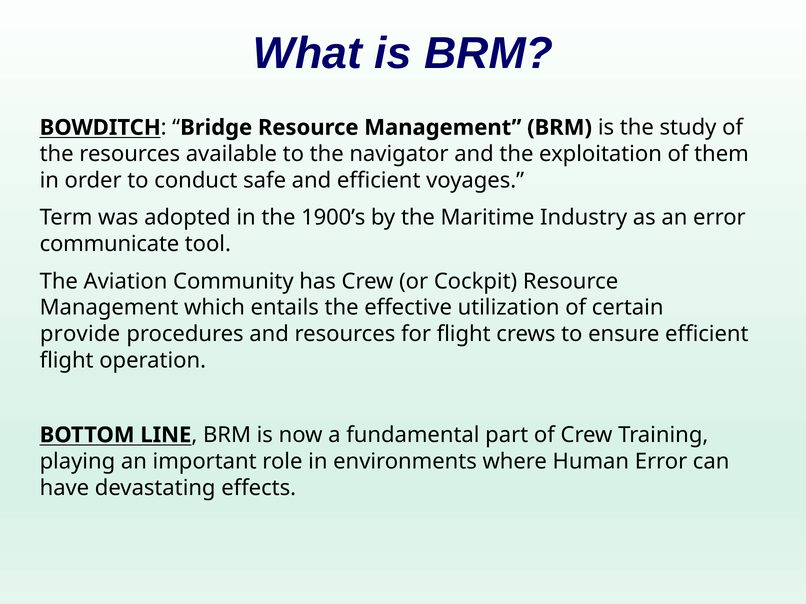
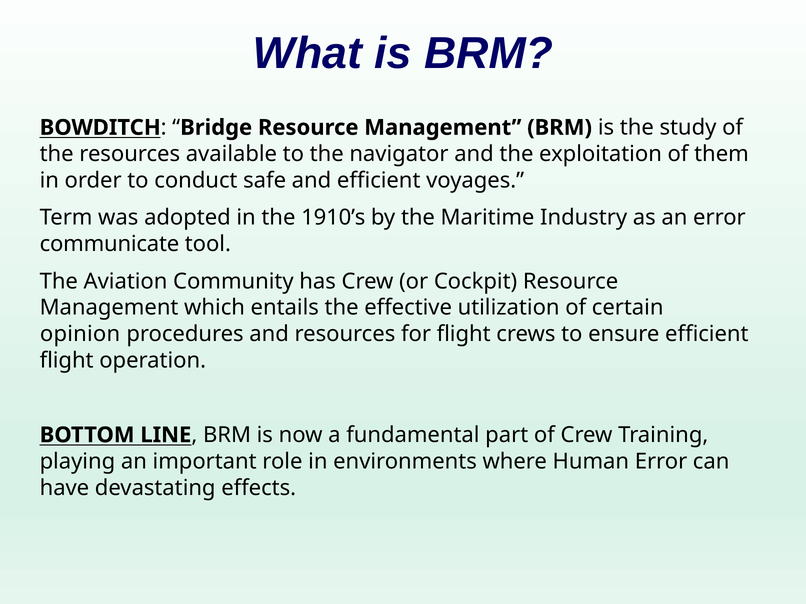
1900’s: 1900’s -> 1910’s
provide: provide -> opinion
